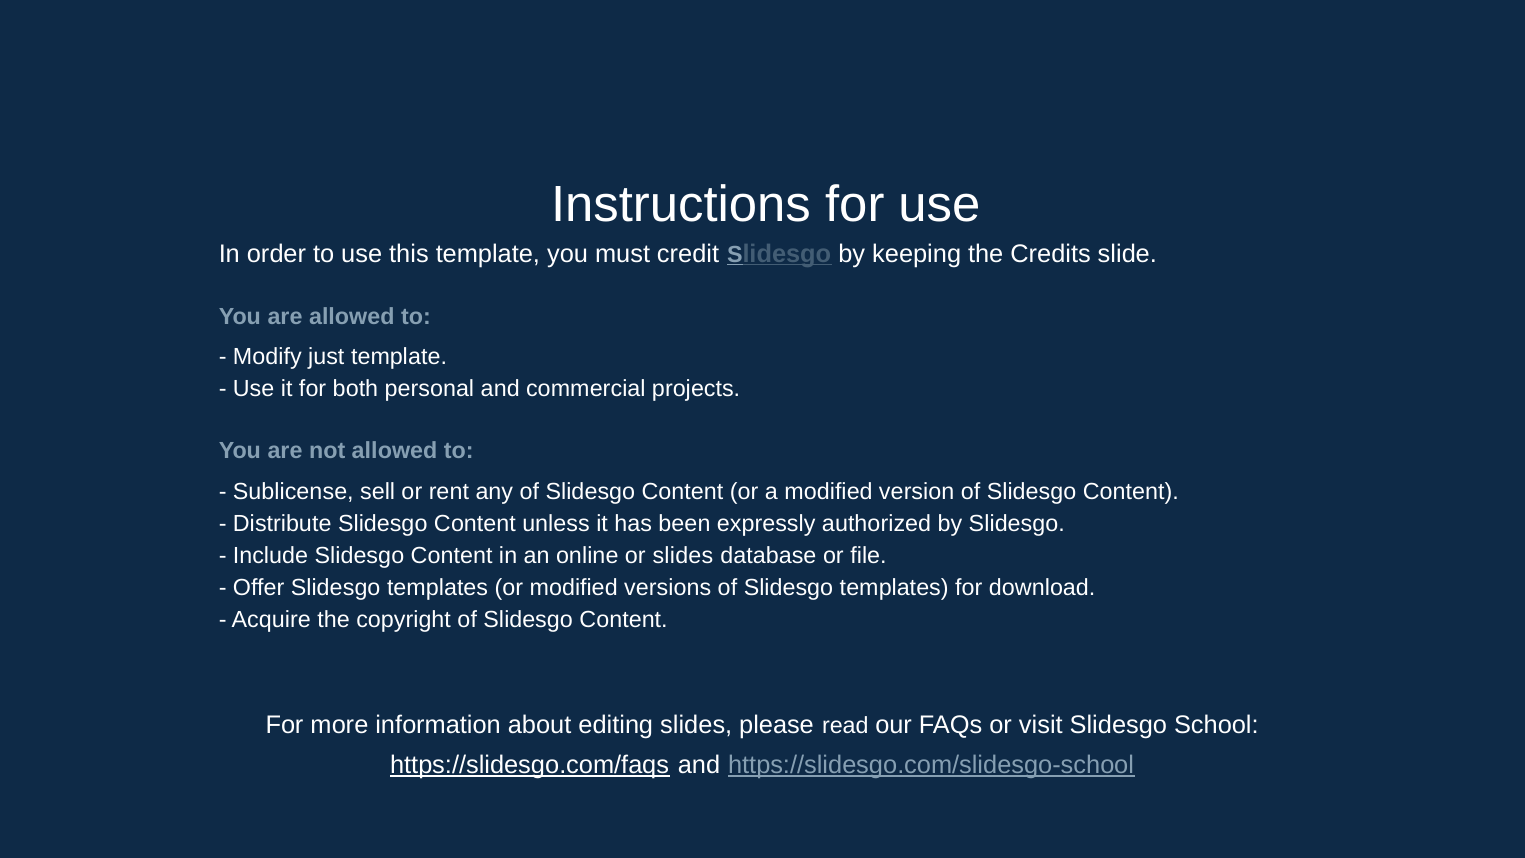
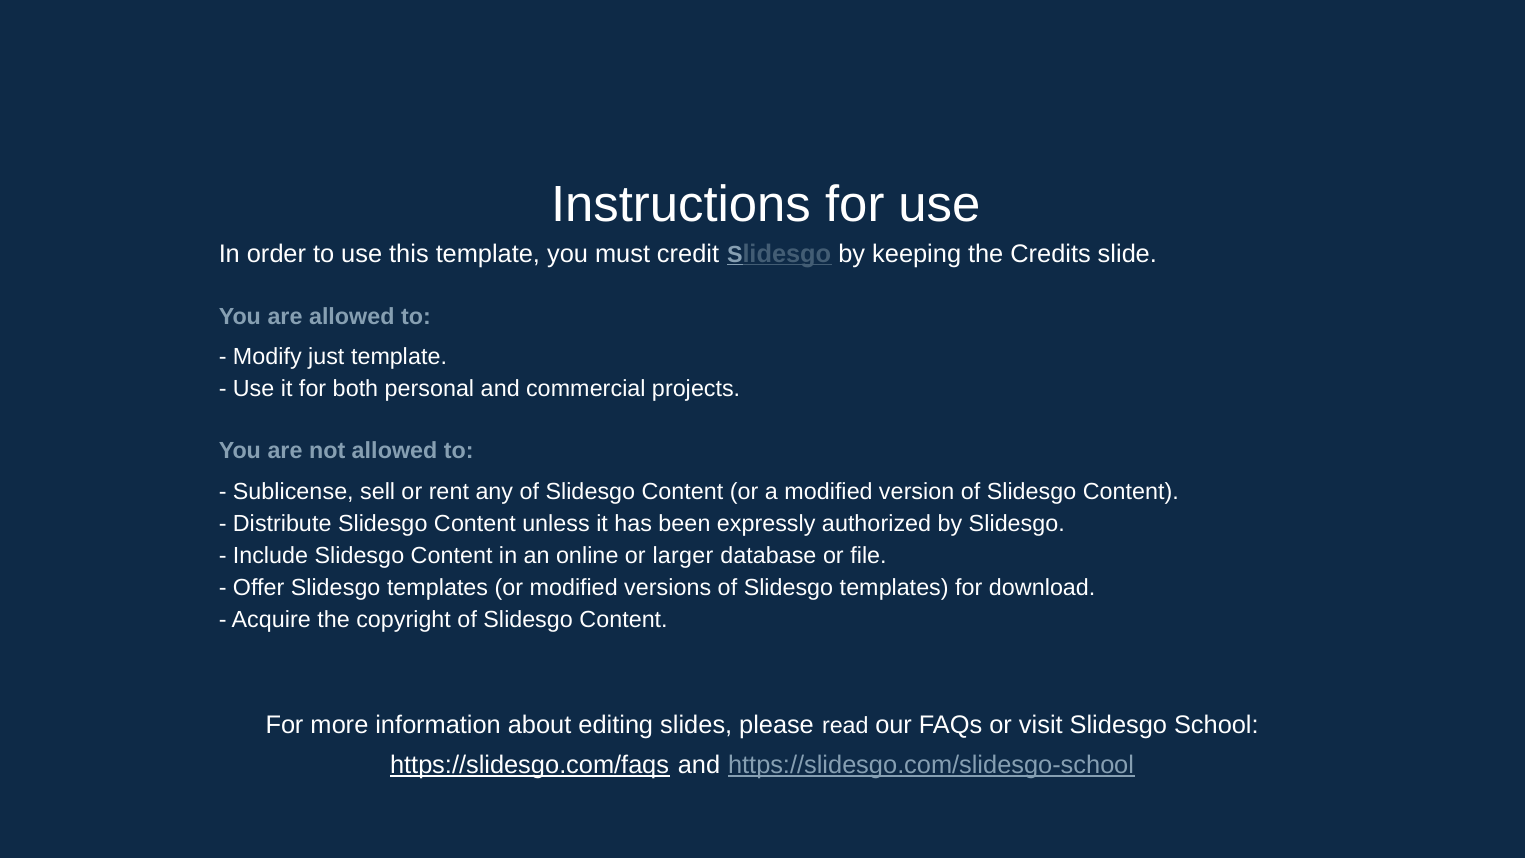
or slides: slides -> larger
